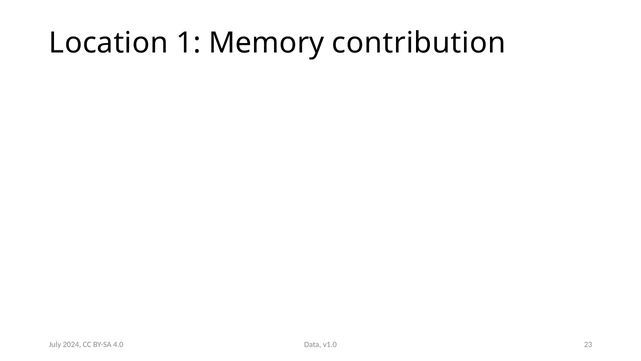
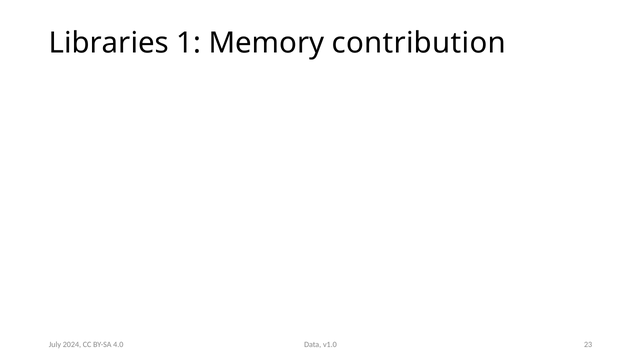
Location: Location -> Libraries
